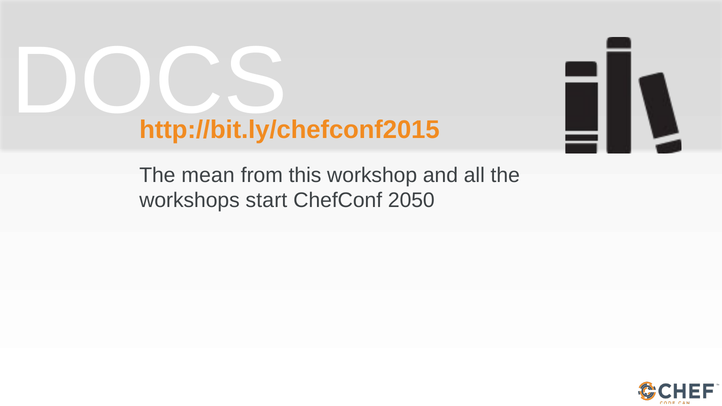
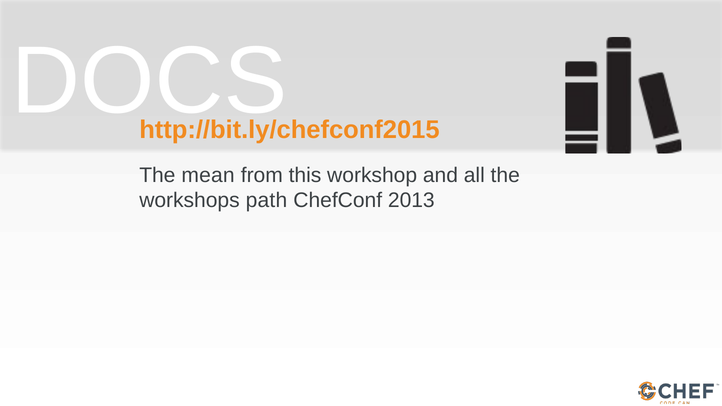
start: start -> path
2050: 2050 -> 2013
